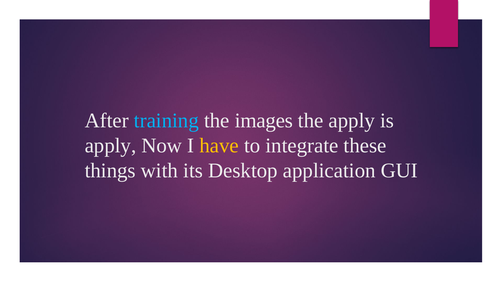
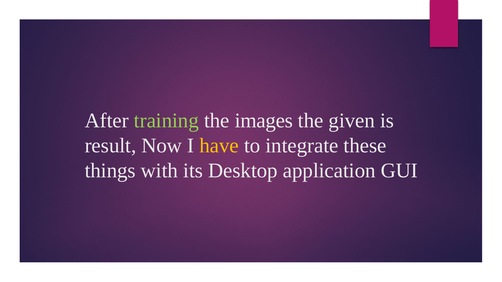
training colour: light blue -> light green
the apply: apply -> given
apply at (110, 146): apply -> result
